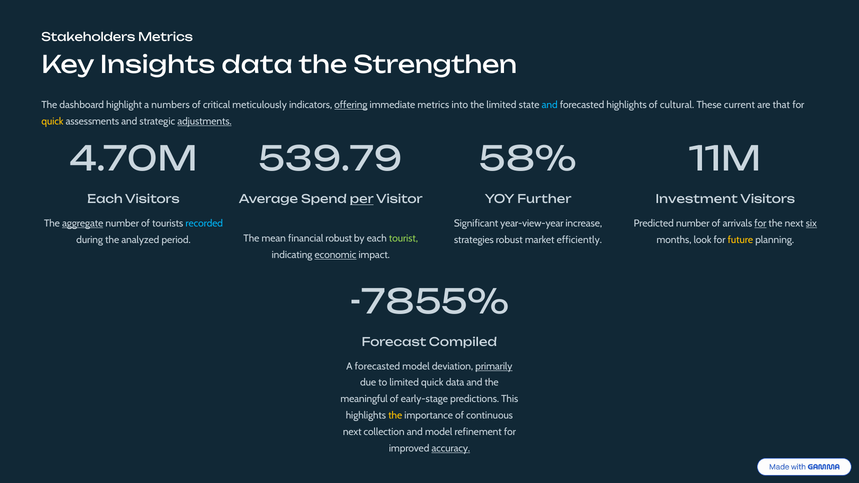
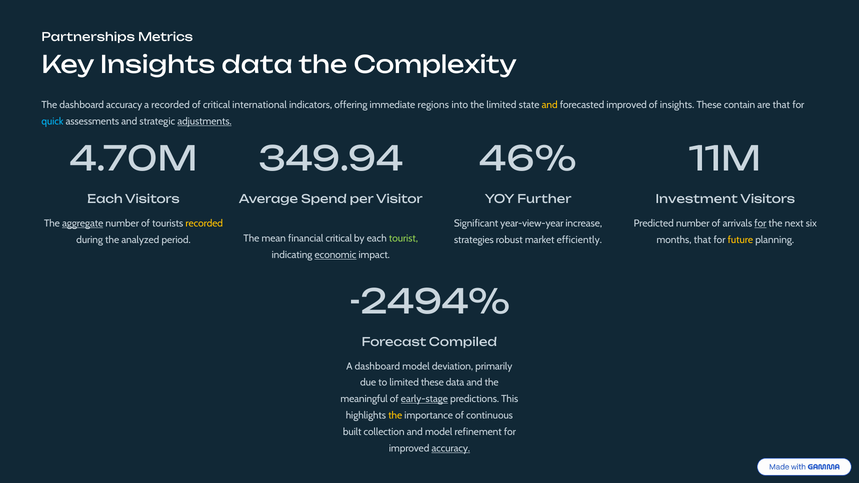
Stakeholders: Stakeholders -> Partnerships
Strengthen: Strengthen -> Complexity
dashboard highlight: highlight -> accuracy
a numbers: numbers -> recorded
meticulously: meticulously -> international
offering underline: present -> none
immediate metrics: metrics -> regions
and at (550, 105) colour: light blue -> yellow
forecasted highlights: highlights -> improved
of cultural: cultural -> insights
current: current -> contain
quick at (52, 121) colour: yellow -> light blue
539.79: 539.79 -> 349.94
58%: 58% -> 46%
per underline: present -> none
recorded at (204, 223) colour: light blue -> yellow
six underline: present -> none
financial robust: robust -> critical
months look: look -> that
-7855%: -7855% -> -2494%
A forecasted: forecasted -> dashboard
primarily underline: present -> none
limited quick: quick -> these
early-stage underline: none -> present
next at (352, 432): next -> built
